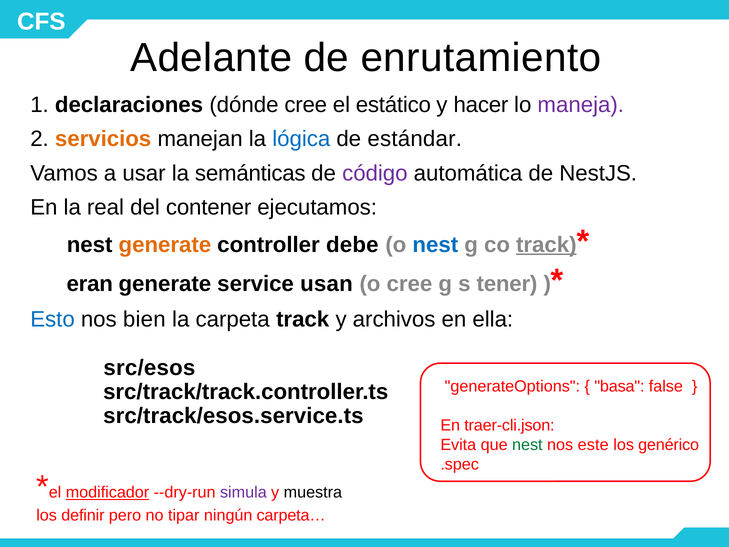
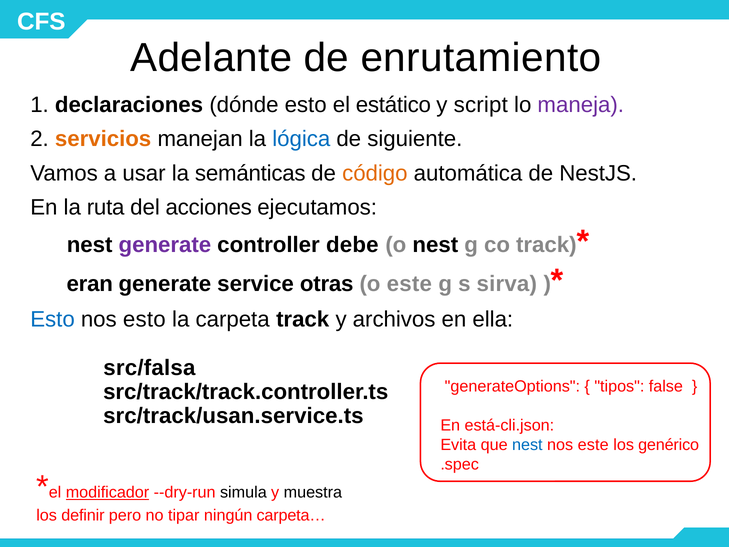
dónde cree: cree -> esto
hacer: hacer -> script
estándar: estándar -> siguiente
código colour: purple -> orange
real: real -> ruta
contener: contener -> acciones
generate at (165, 245) colour: orange -> purple
nest at (435, 245) colour: blue -> black
track at (546, 245) underline: present -> none
usan: usan -> otras
o cree: cree -> este
tener: tener -> sirva
nos bien: bien -> esto
src/esos: src/esos -> src/falsa
basa: basa -> tipos
src/track/esos.service.ts: src/track/esos.service.ts -> src/track/usan.service.ts
traer-cli.json: traer-cli.json -> está-cli.json
nest at (527, 445) colour: green -> blue
simula colour: purple -> black
